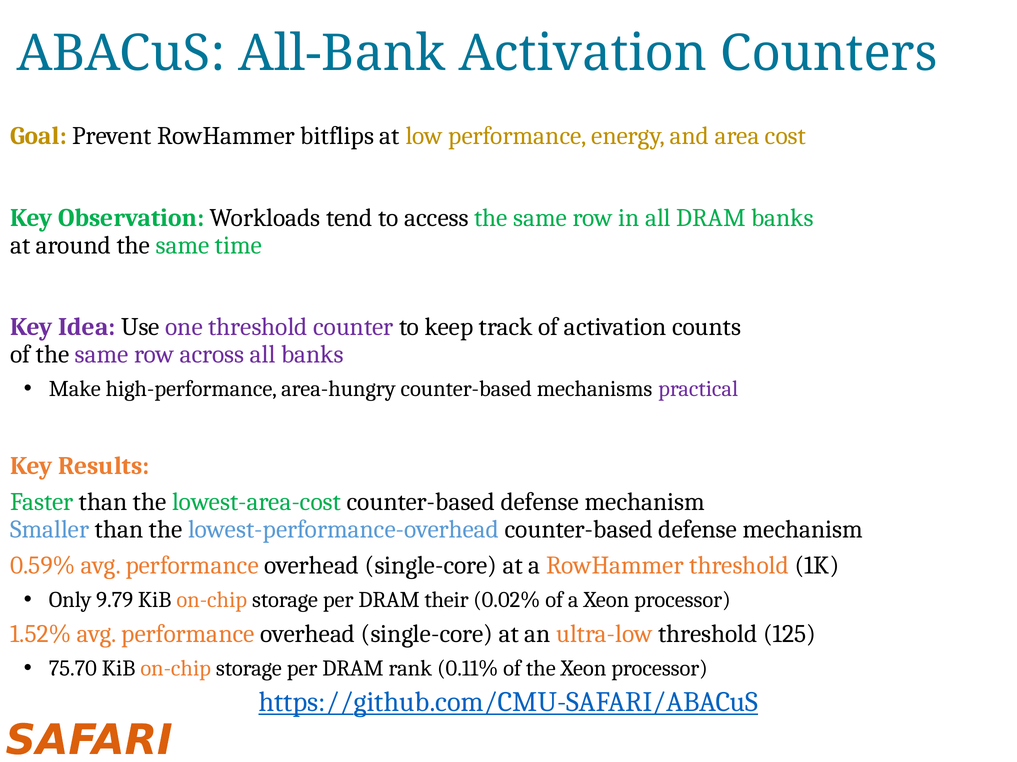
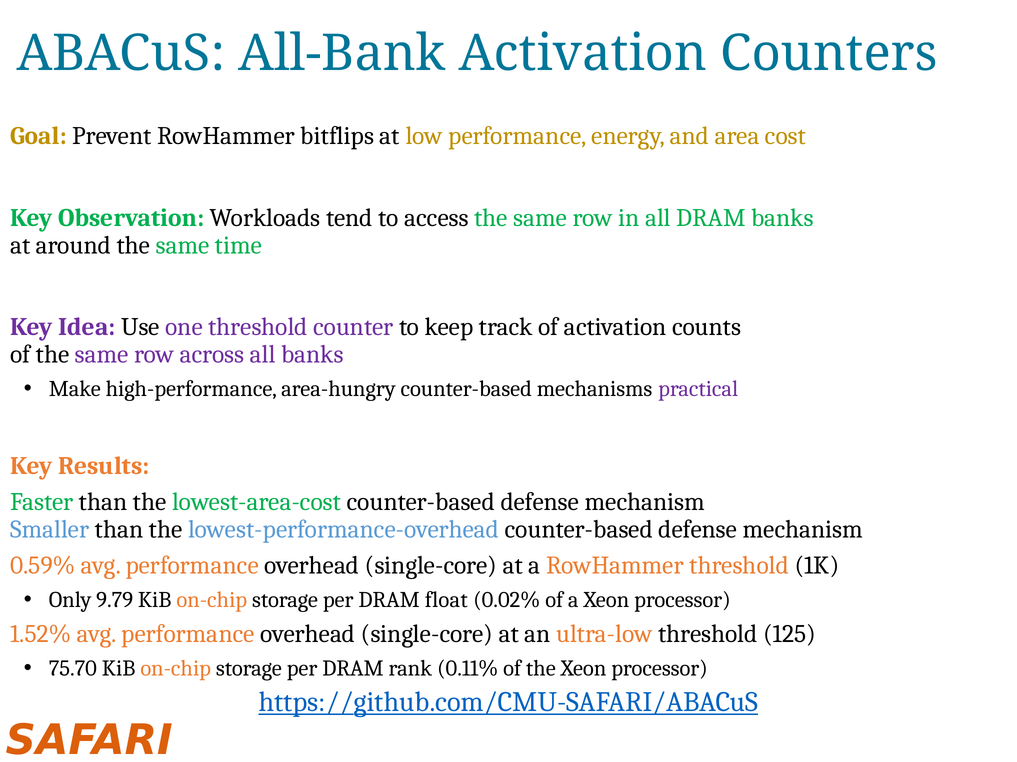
their: their -> float
